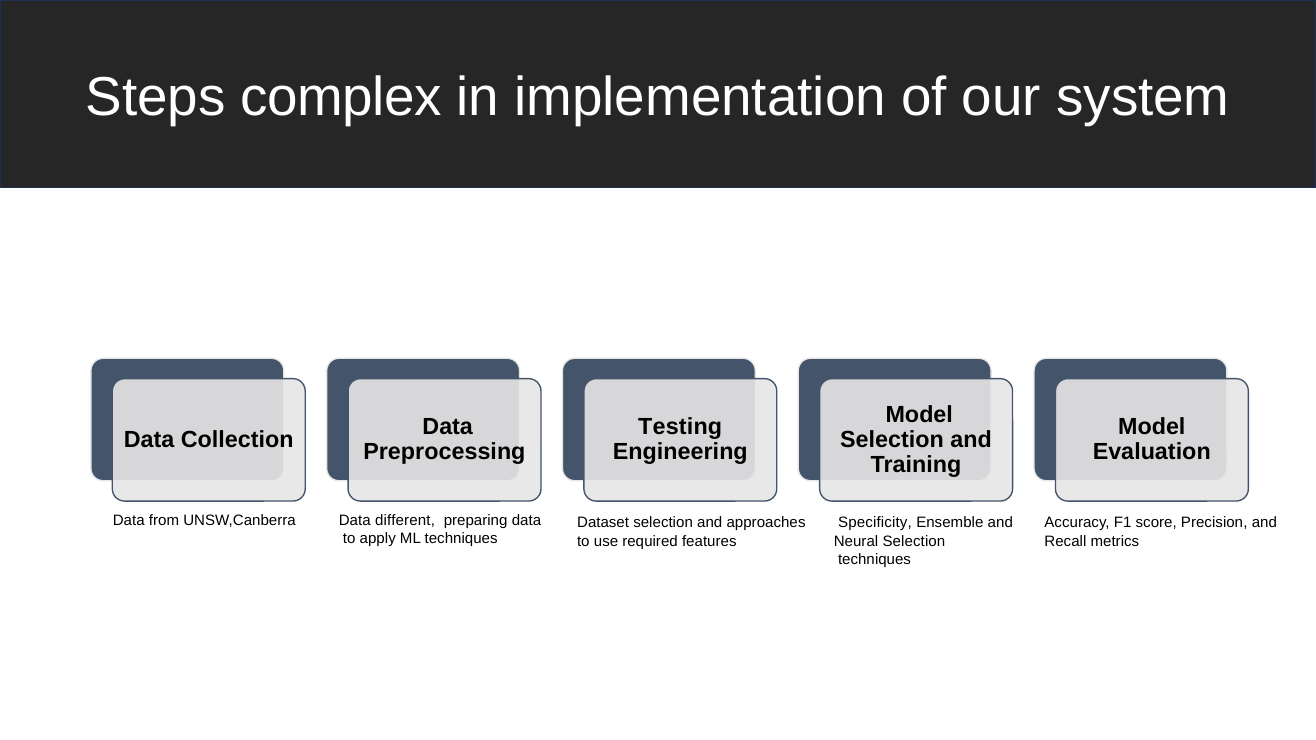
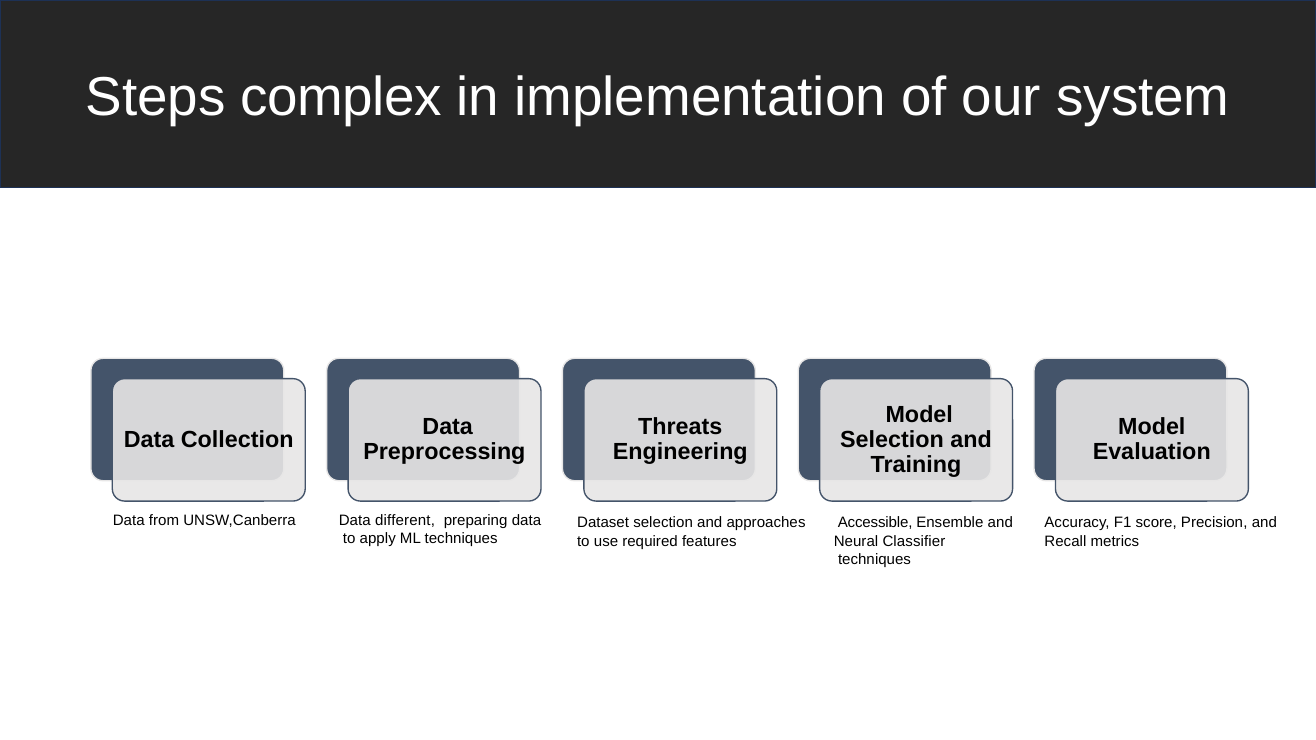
Testing: Testing -> Threats
Specificity: Specificity -> Accessible
Neural Selection: Selection -> Classifier
